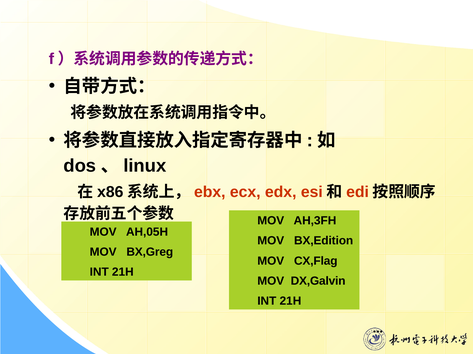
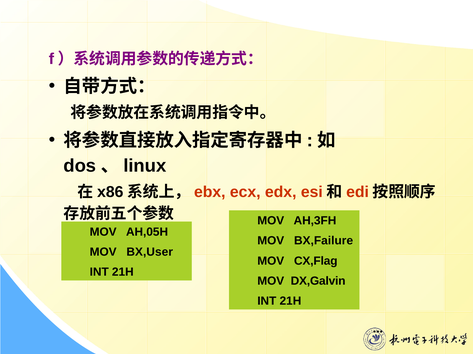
BX,Edition: BX,Edition -> BX,Failure
BX,Greg: BX,Greg -> BX,User
